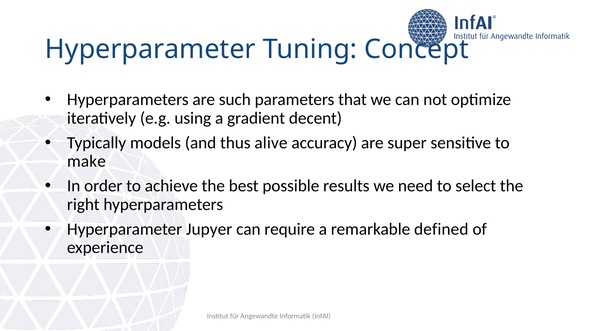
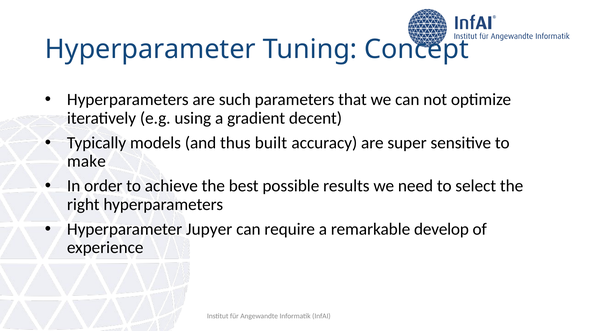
alive: alive -> built
defined: defined -> develop
